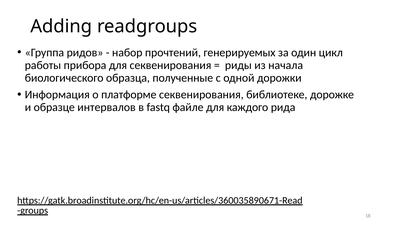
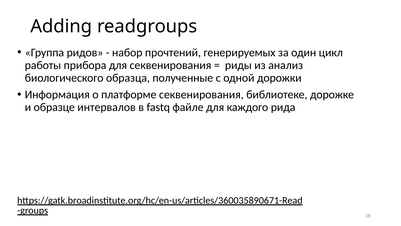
начала: начала -> анализ
